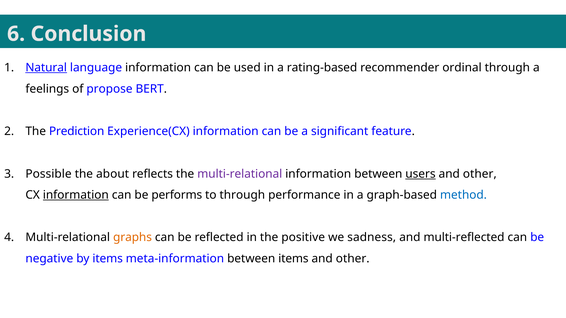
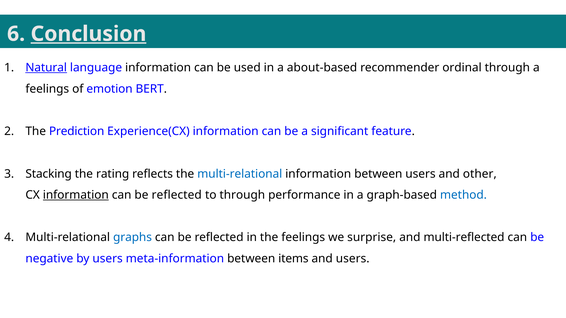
Conclusion underline: none -> present
rating-based: rating-based -> about-based
propose: propose -> emotion
Possible: Possible -> Stacking
about: about -> rating
multi-relational at (240, 174) colour: purple -> blue
users at (421, 174) underline: present -> none
performs at (177, 195): performs -> reflected
graphs colour: orange -> blue
the positive: positive -> feelings
sadness: sadness -> surprise
by items: items -> users
other at (353, 259): other -> users
